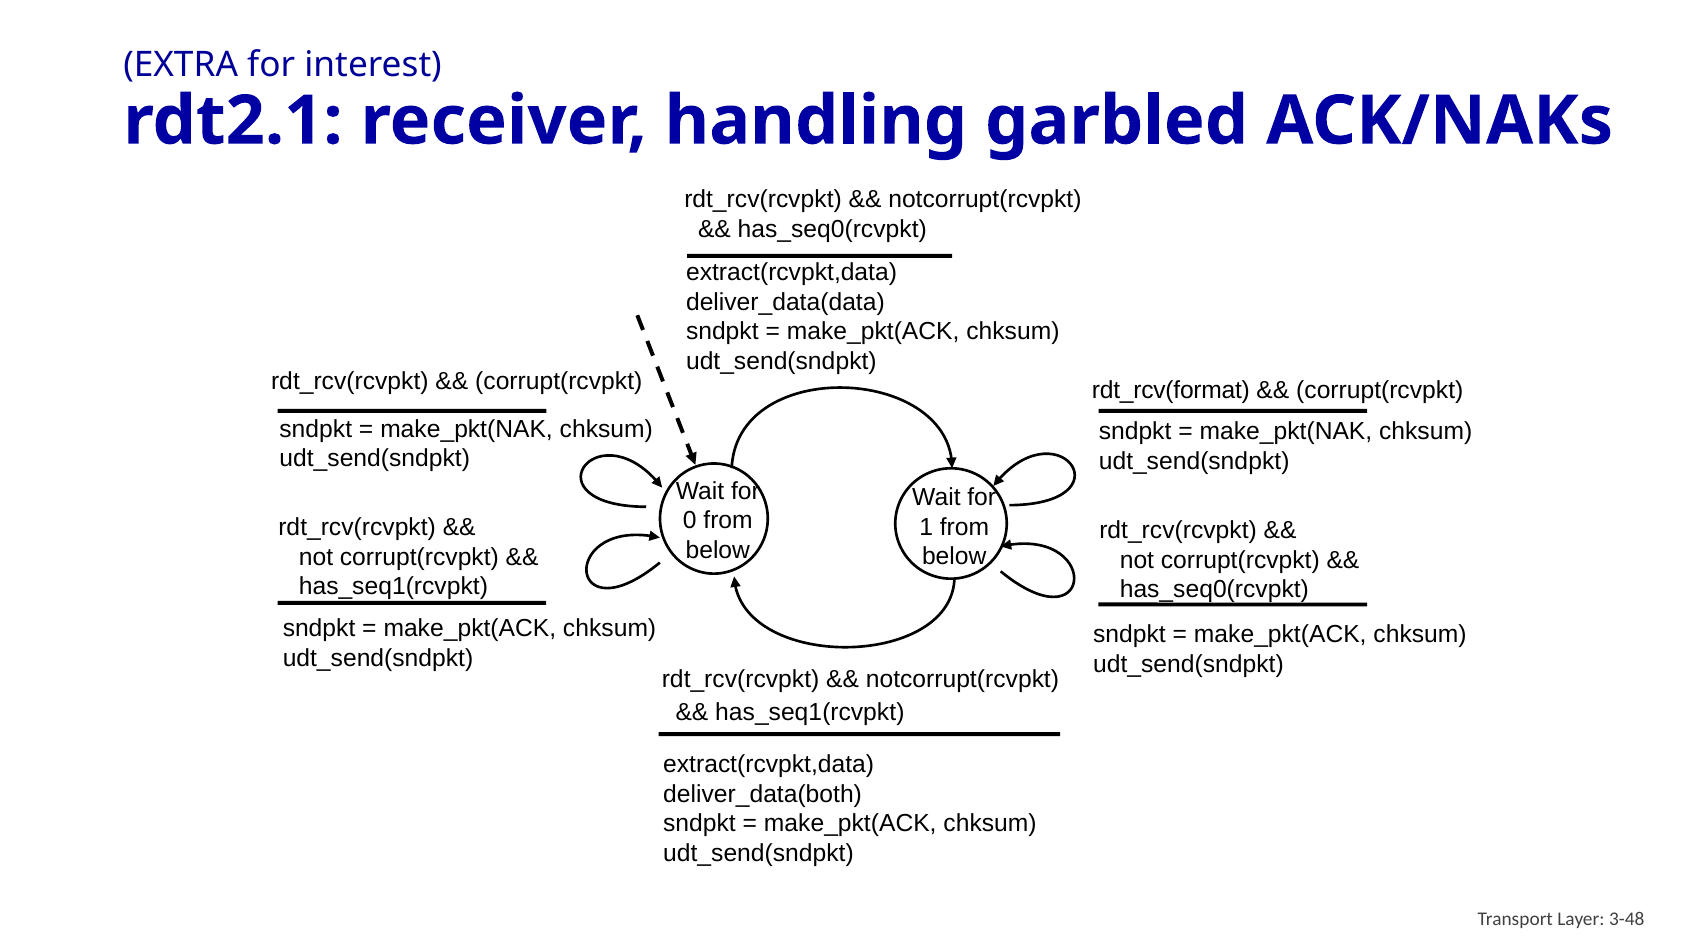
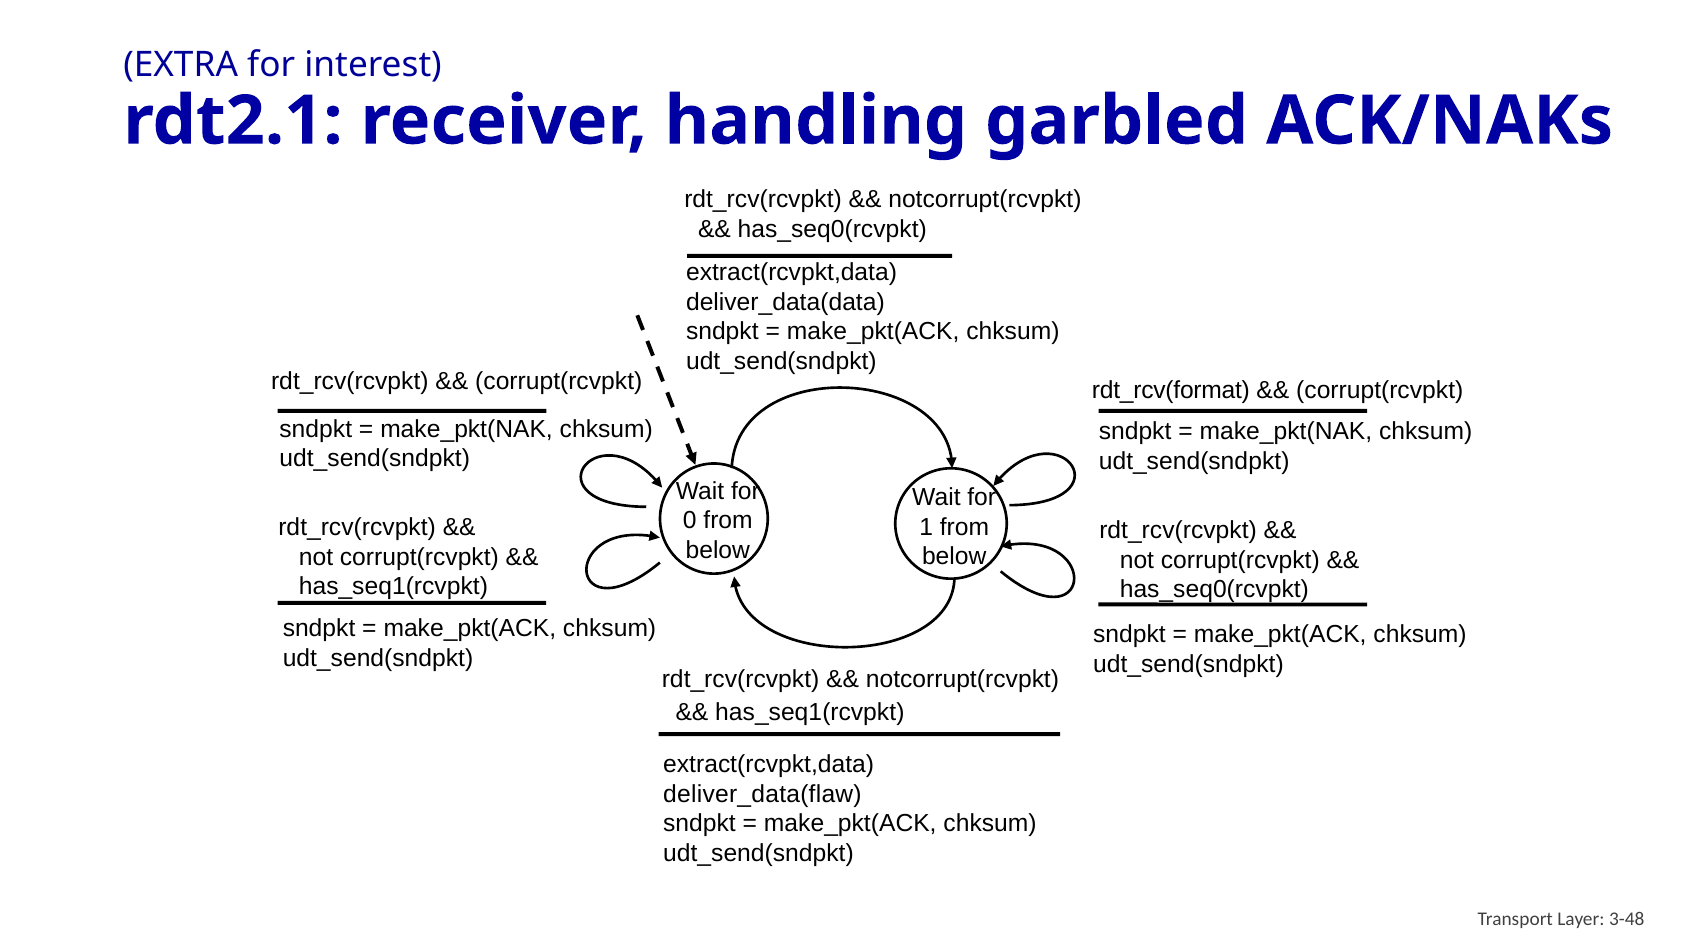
deliver_data(both: deliver_data(both -> deliver_data(flaw
